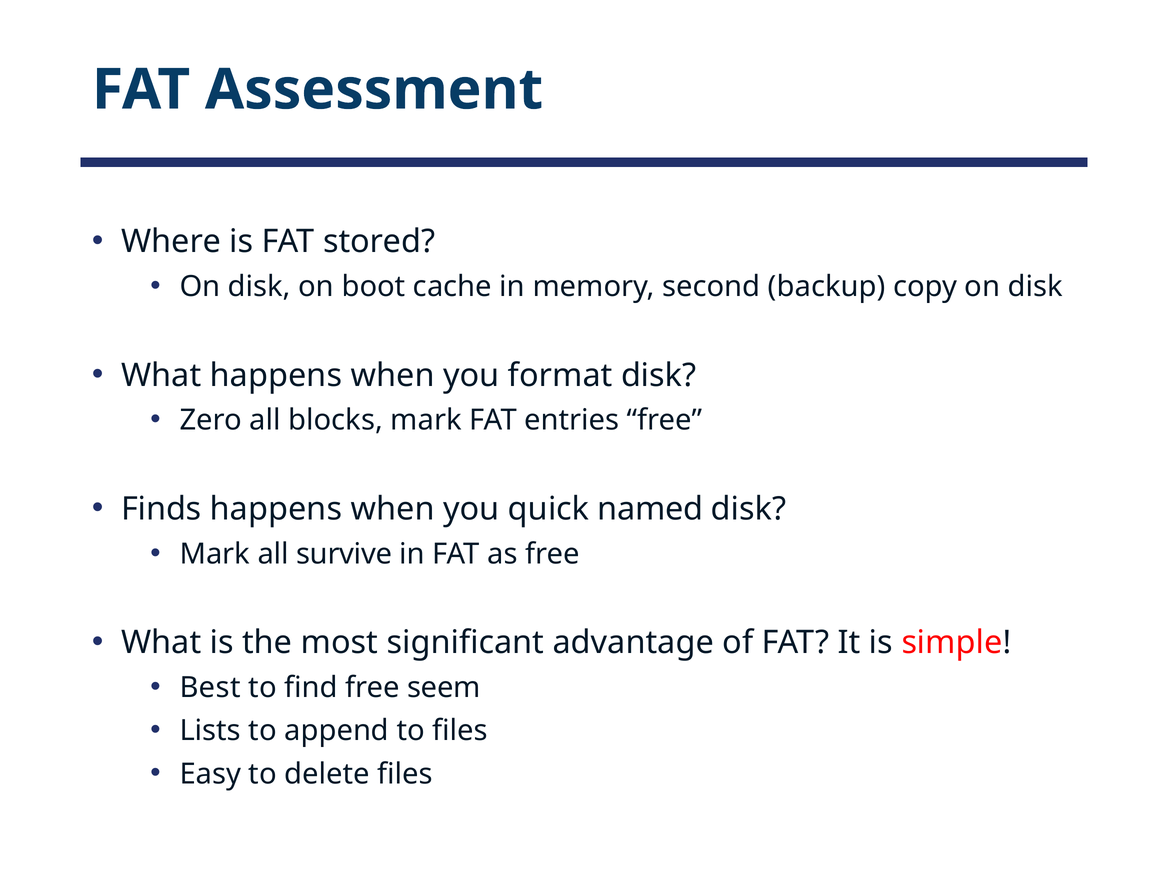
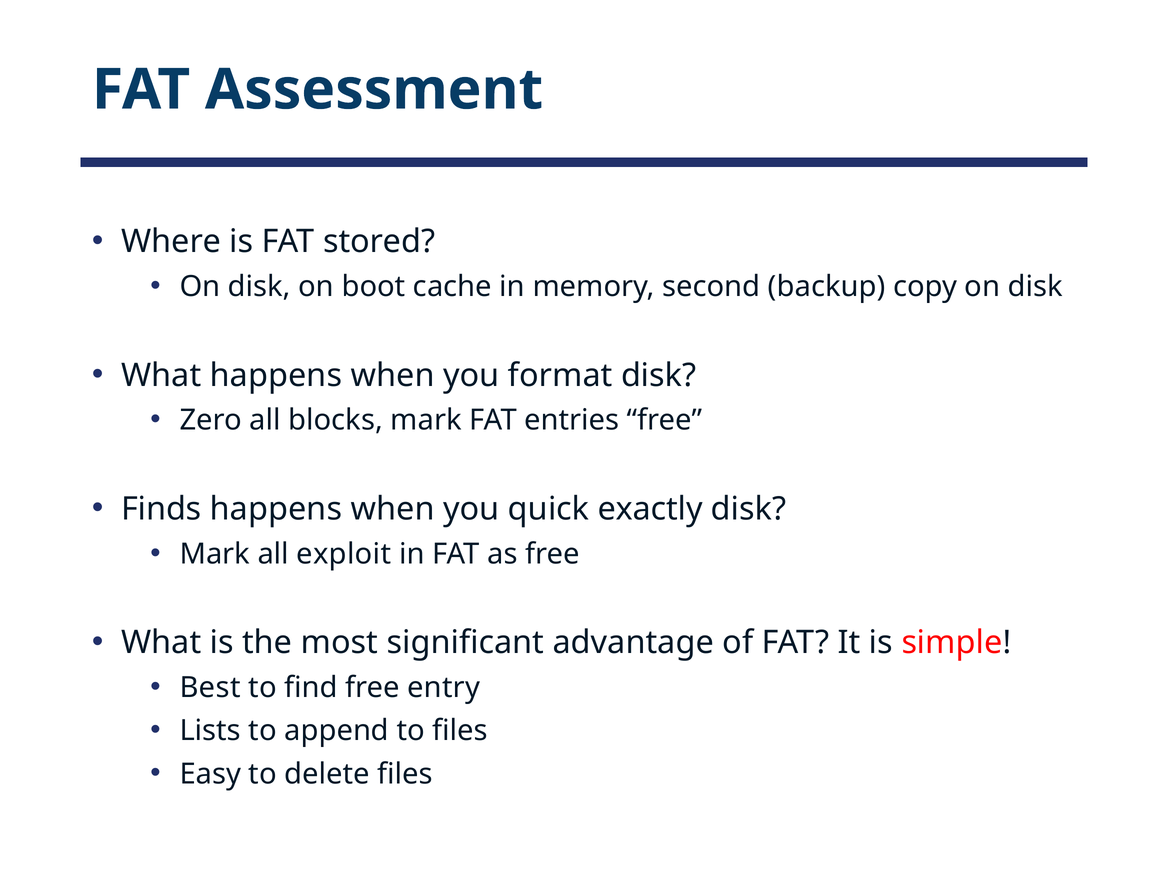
named: named -> exactly
survive: survive -> exploit
seem: seem -> entry
